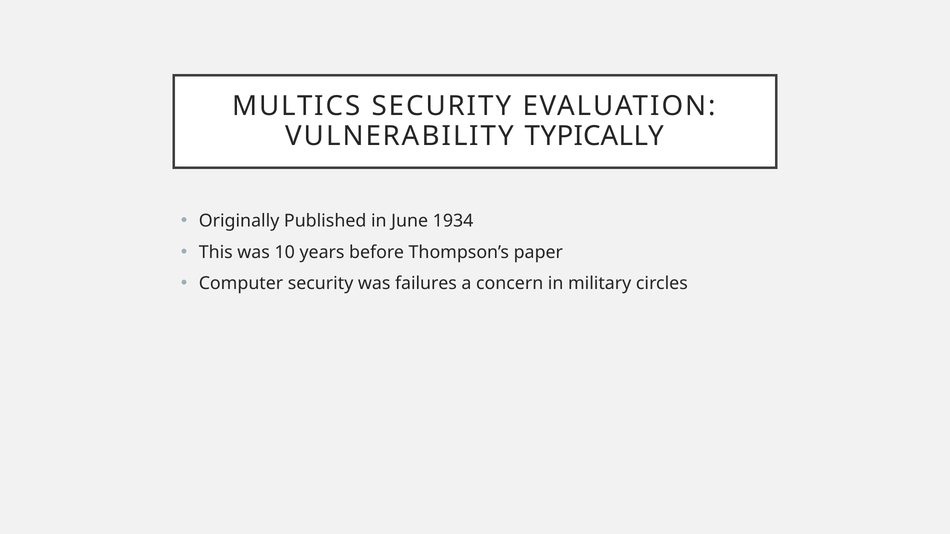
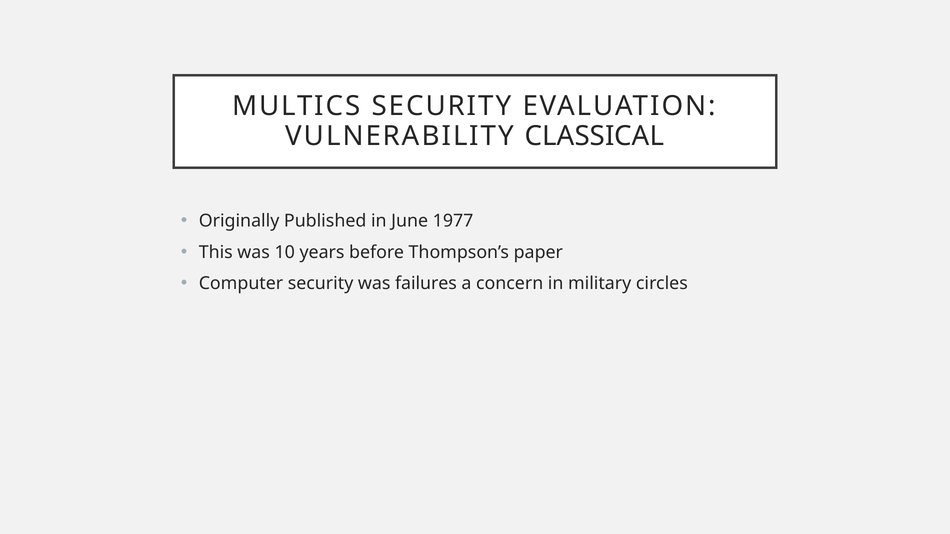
TYPICALLY: TYPICALLY -> CLASSICAL
1934: 1934 -> 1977
